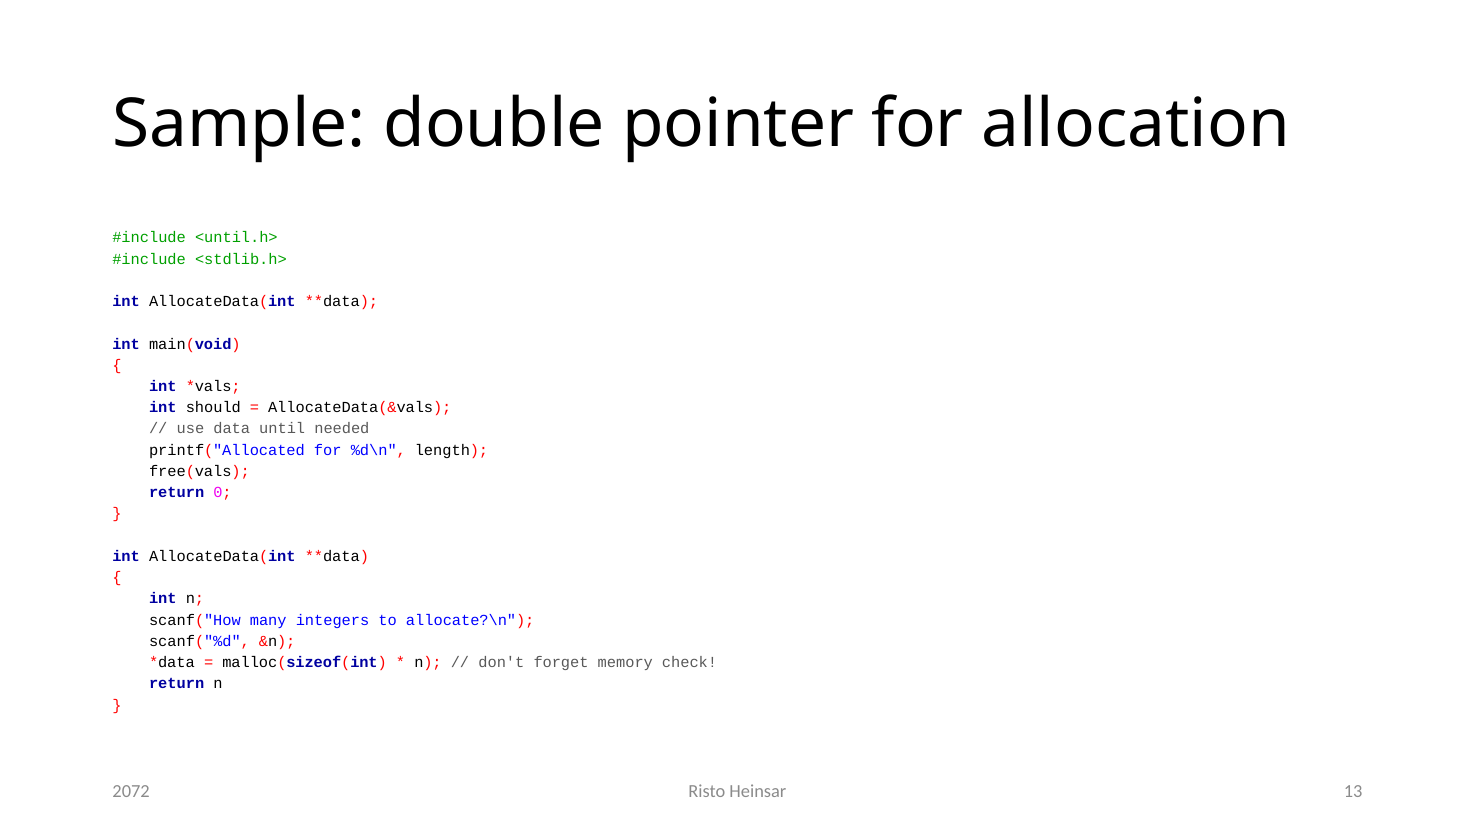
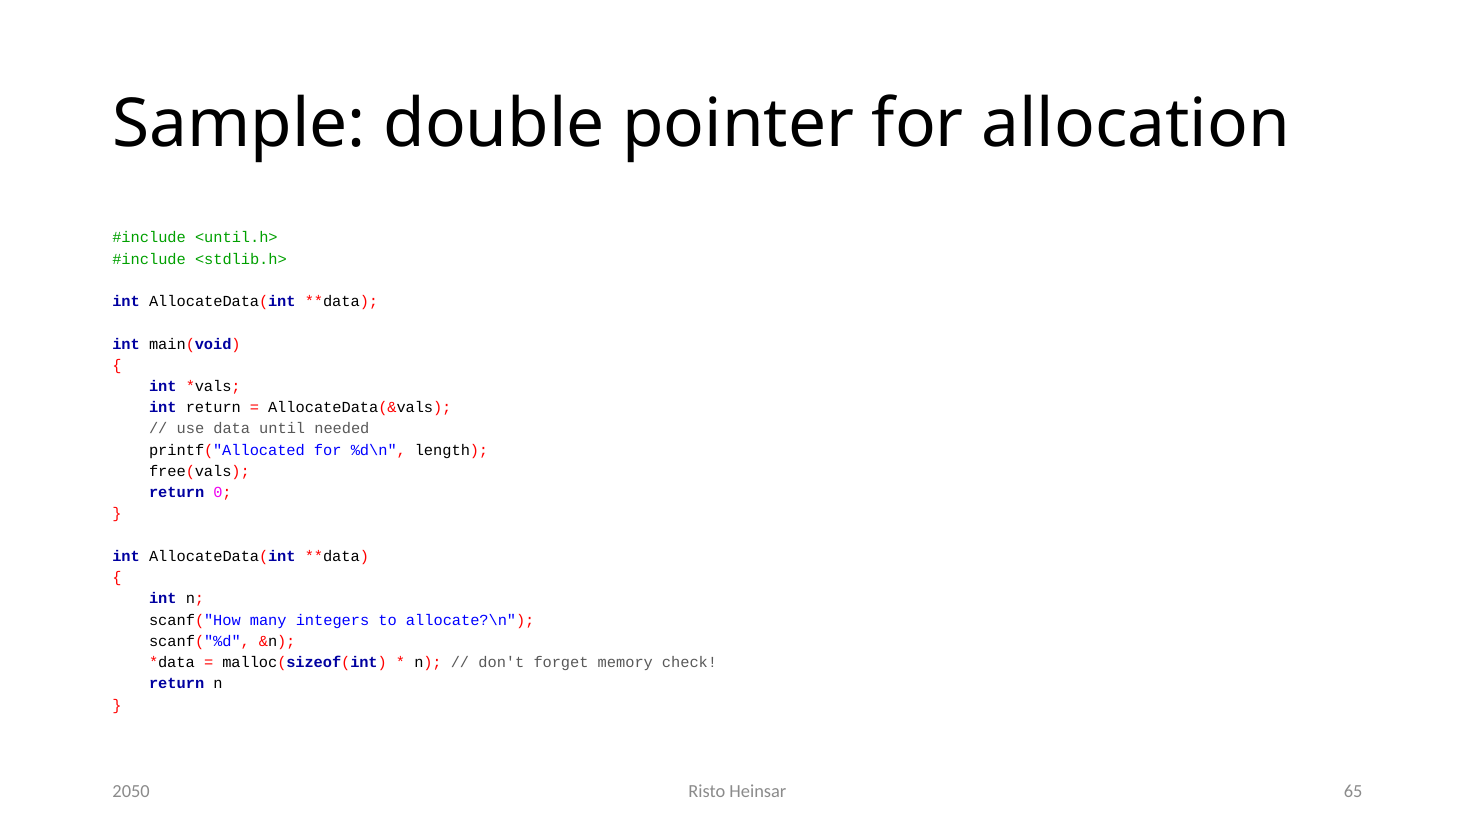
int should: should -> return
13: 13 -> 65
2072: 2072 -> 2050
